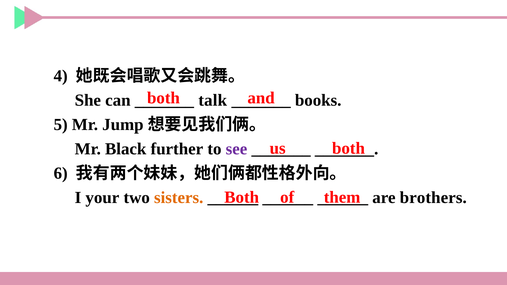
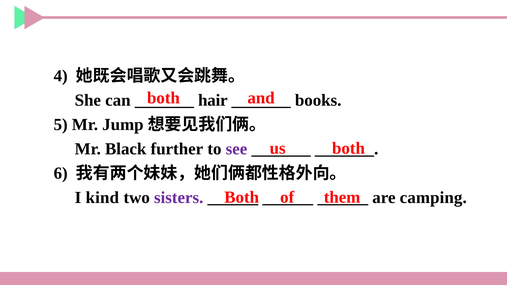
talk: talk -> hair
your: your -> kind
sisters colour: orange -> purple
brothers: brothers -> camping
